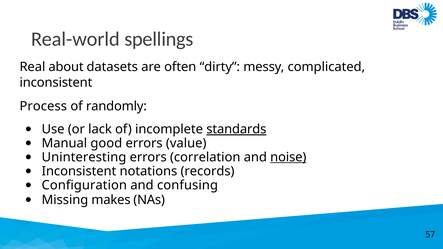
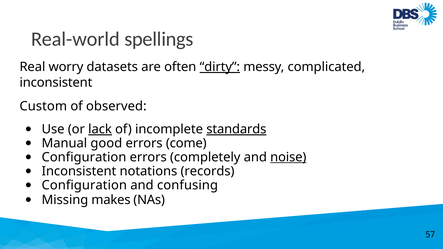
about: about -> worry
dirty underline: none -> present
Process: Process -> Custom
randomly: randomly -> observed
lack underline: none -> present
value: value -> come
Uninteresting at (84, 157): Uninteresting -> Configuration
correlation: correlation -> completely
